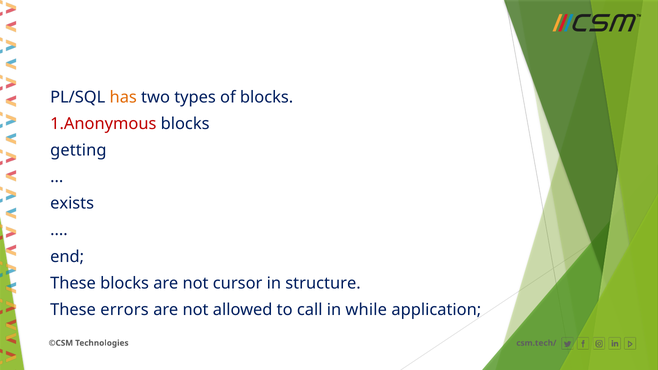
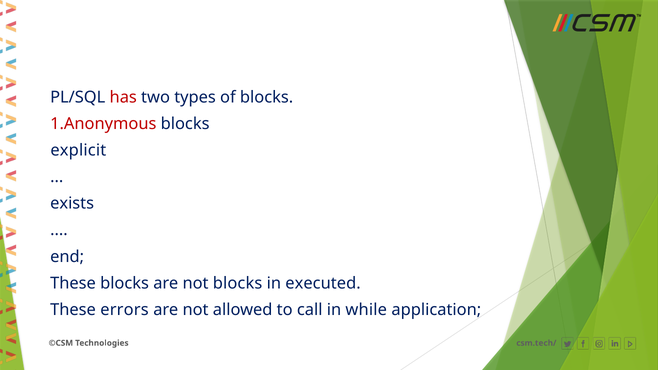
has colour: orange -> red
getting: getting -> explicit
not cursor: cursor -> blocks
structure: structure -> executed
